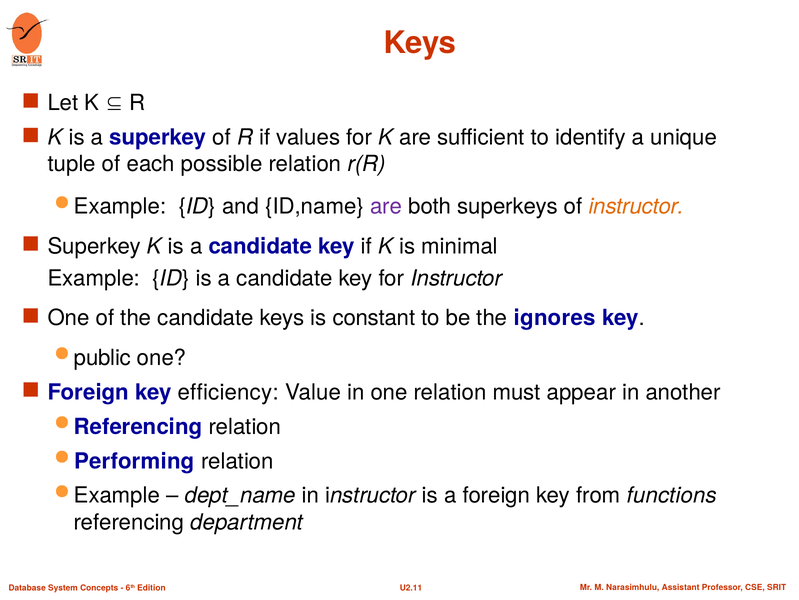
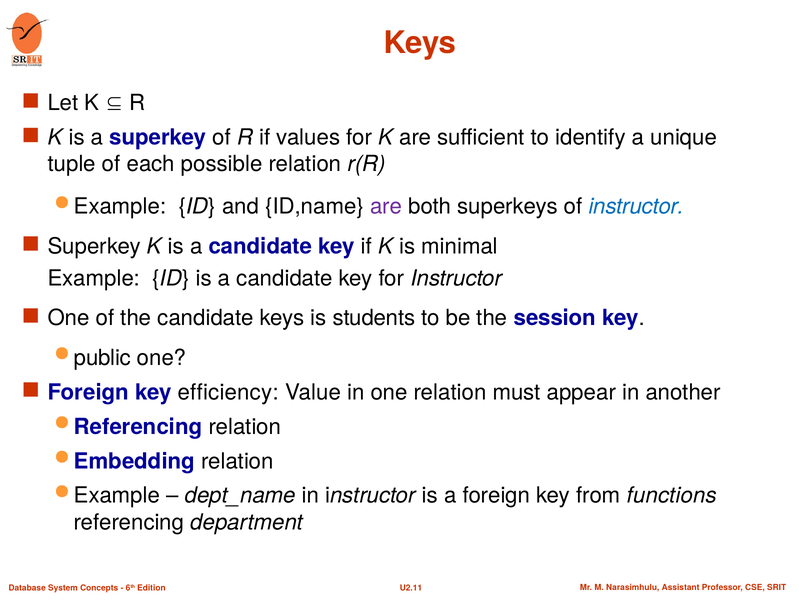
instructor at (636, 206) colour: orange -> blue
constant: constant -> students
ignores: ignores -> session
Performing: Performing -> Embedding
